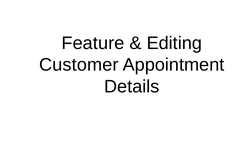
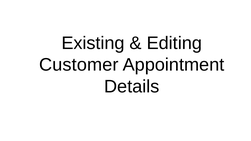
Feature: Feature -> Existing
